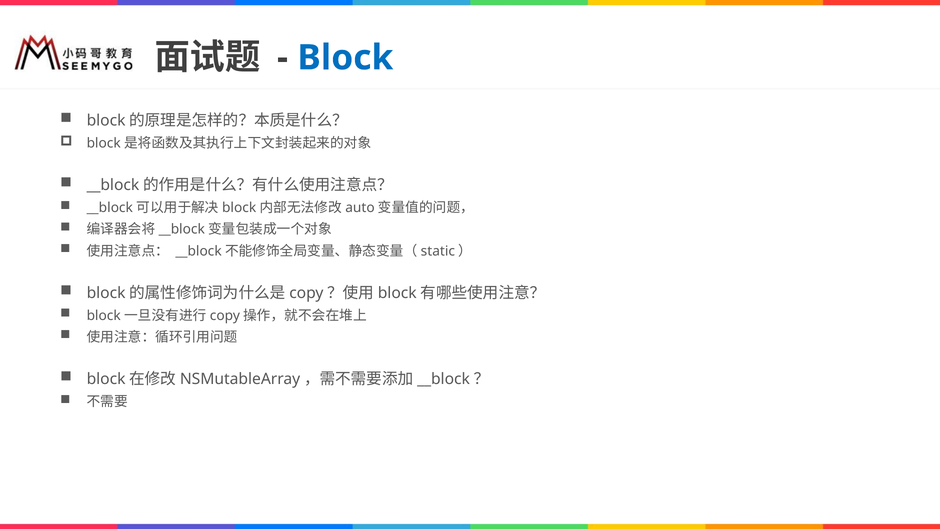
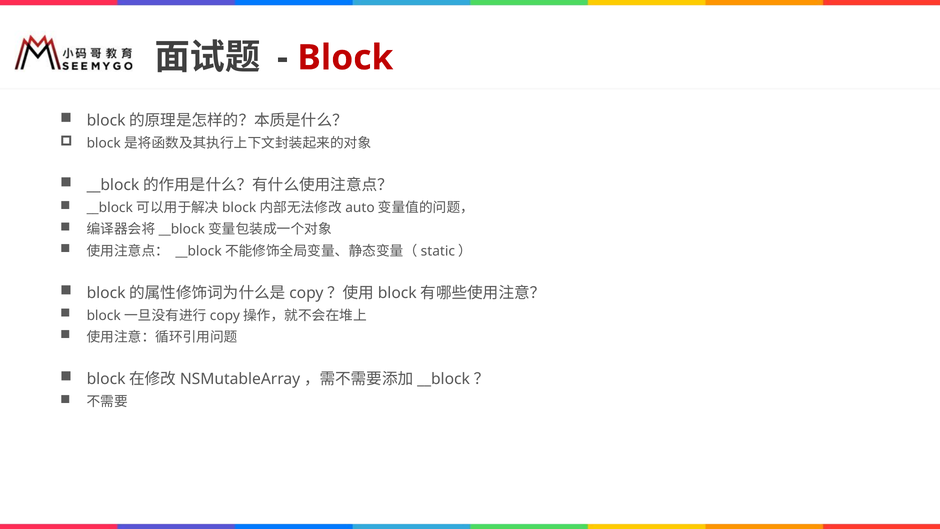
Block colour: blue -> red
